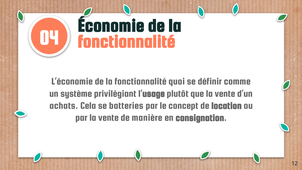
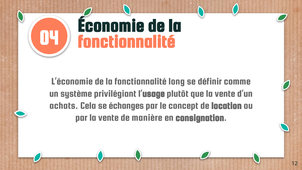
quoi: quoi -> long
batteries: batteries -> échanges
